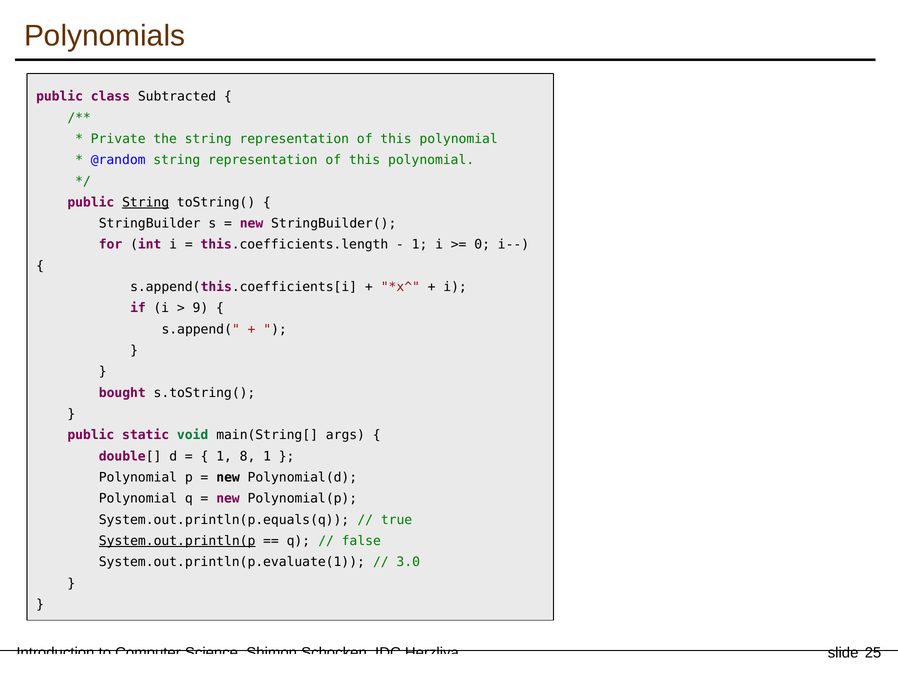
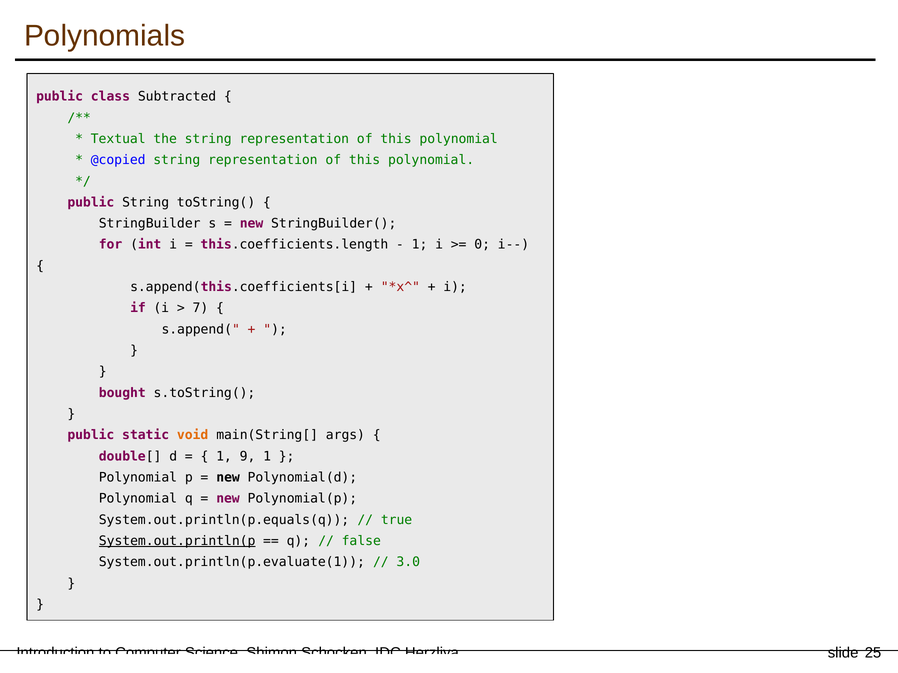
Private: Private -> Textual
@random: @random -> @copied
String at (146, 203) underline: present -> none
9: 9 -> 7
void colour: green -> orange
8: 8 -> 9
